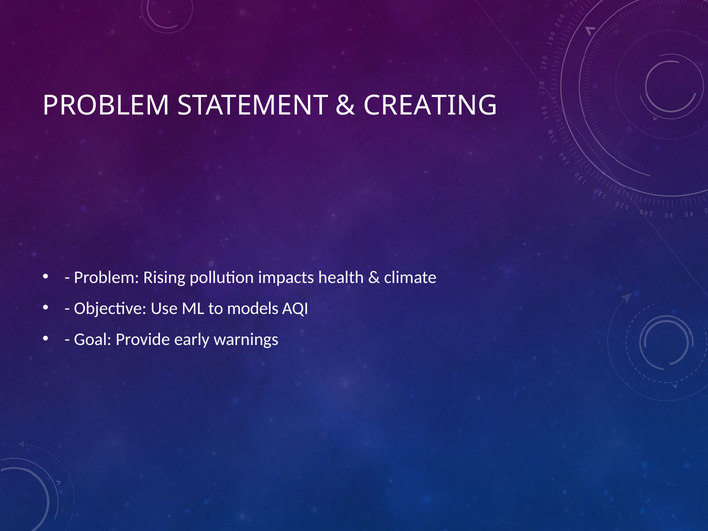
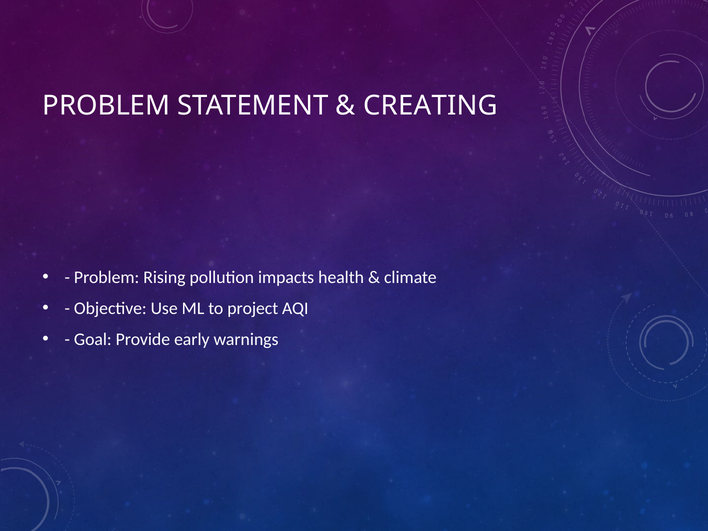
models: models -> project
